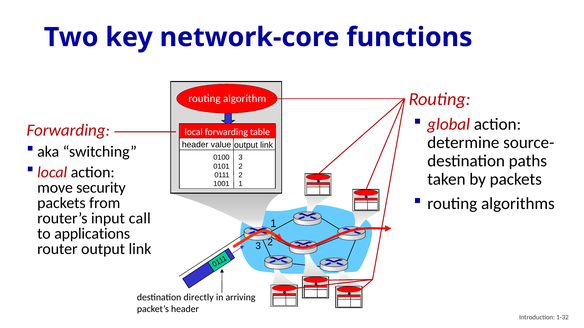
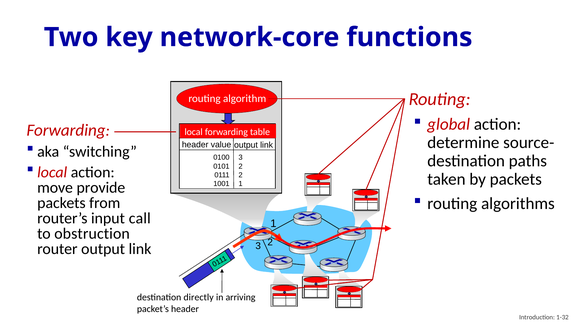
security: security -> provide
applications: applications -> obstruction
